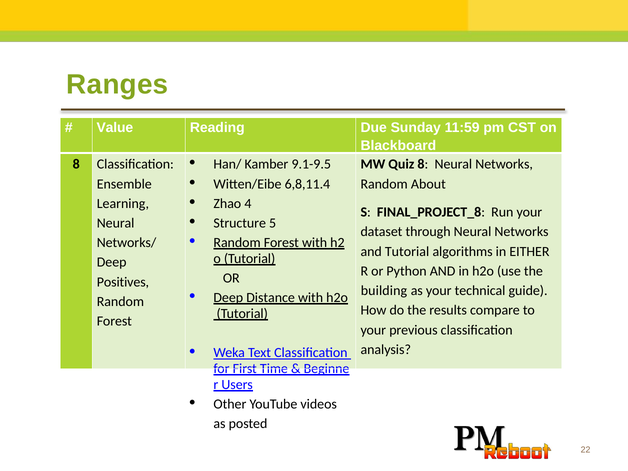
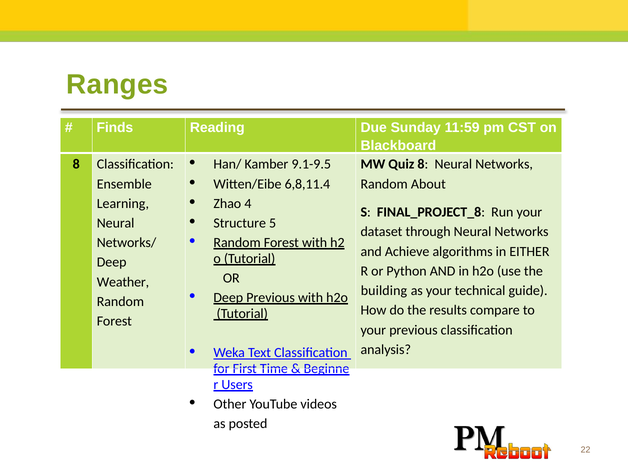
Value: Value -> Finds
and Tutorial: Tutorial -> Achieve
Positives: Positives -> Weather
Deep Distance: Distance -> Previous
